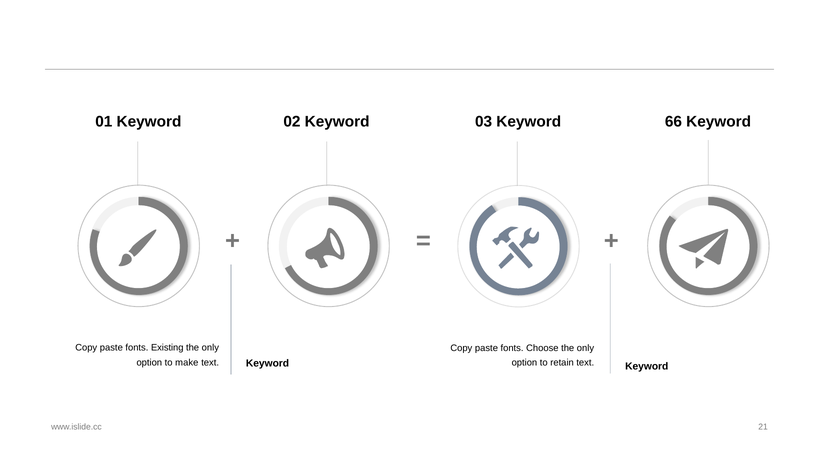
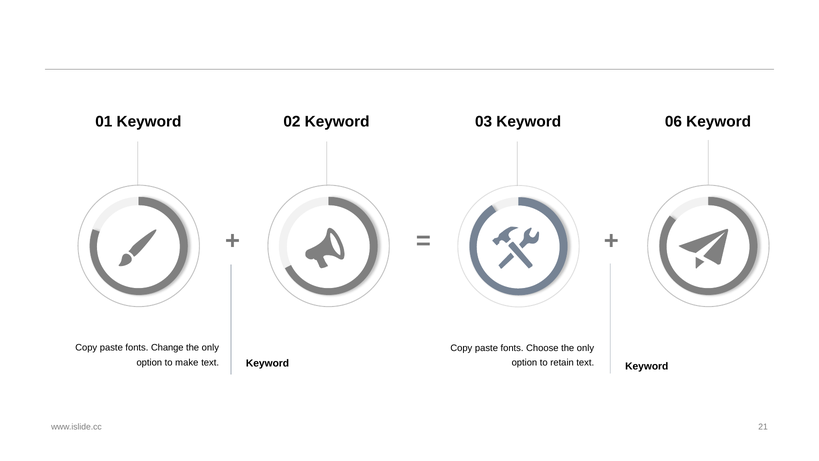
66: 66 -> 06
Existing: Existing -> Change
